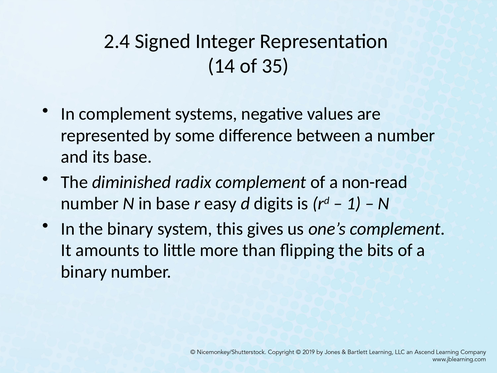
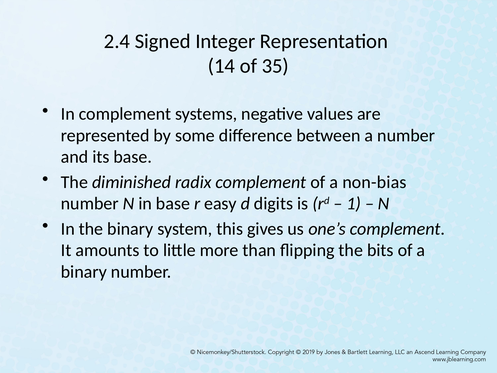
non-read: non-read -> non-bias
